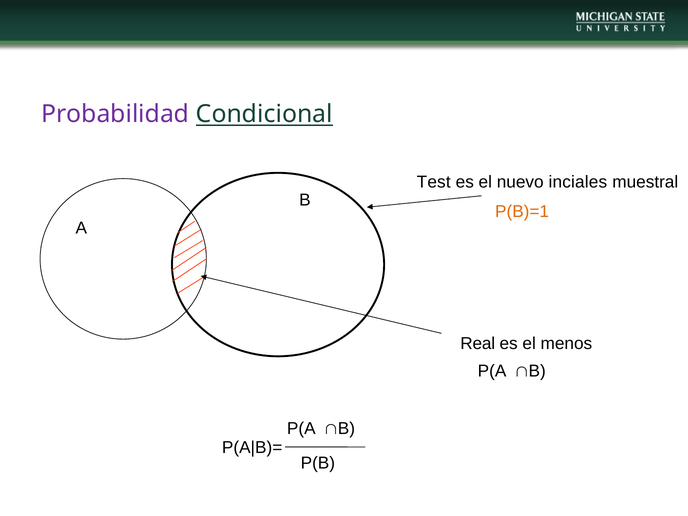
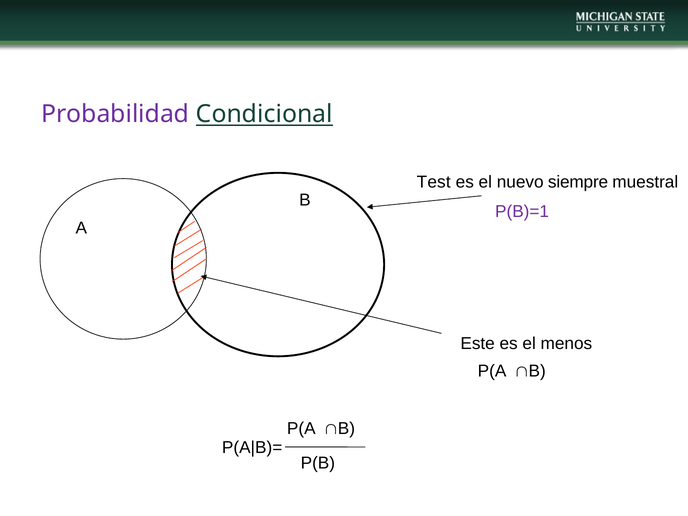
inciales: inciales -> siempre
P(B)=1 colour: orange -> purple
Real: Real -> Este
